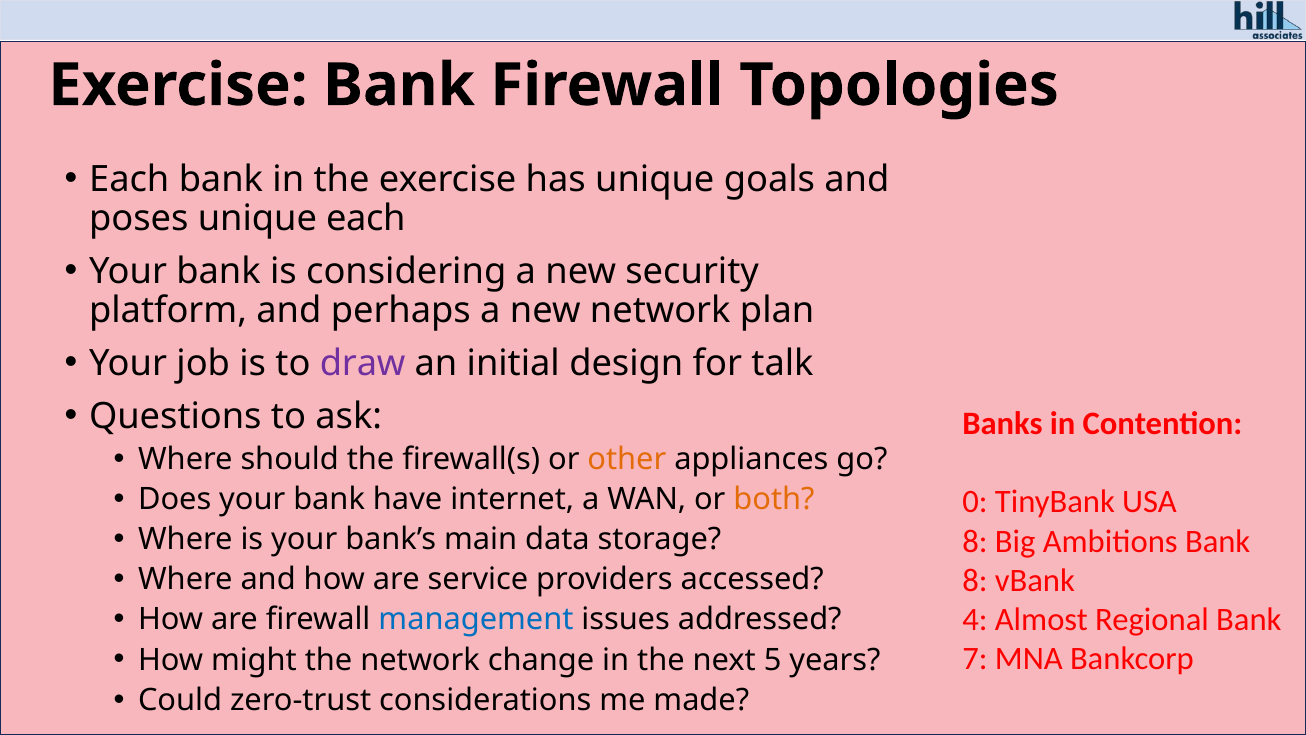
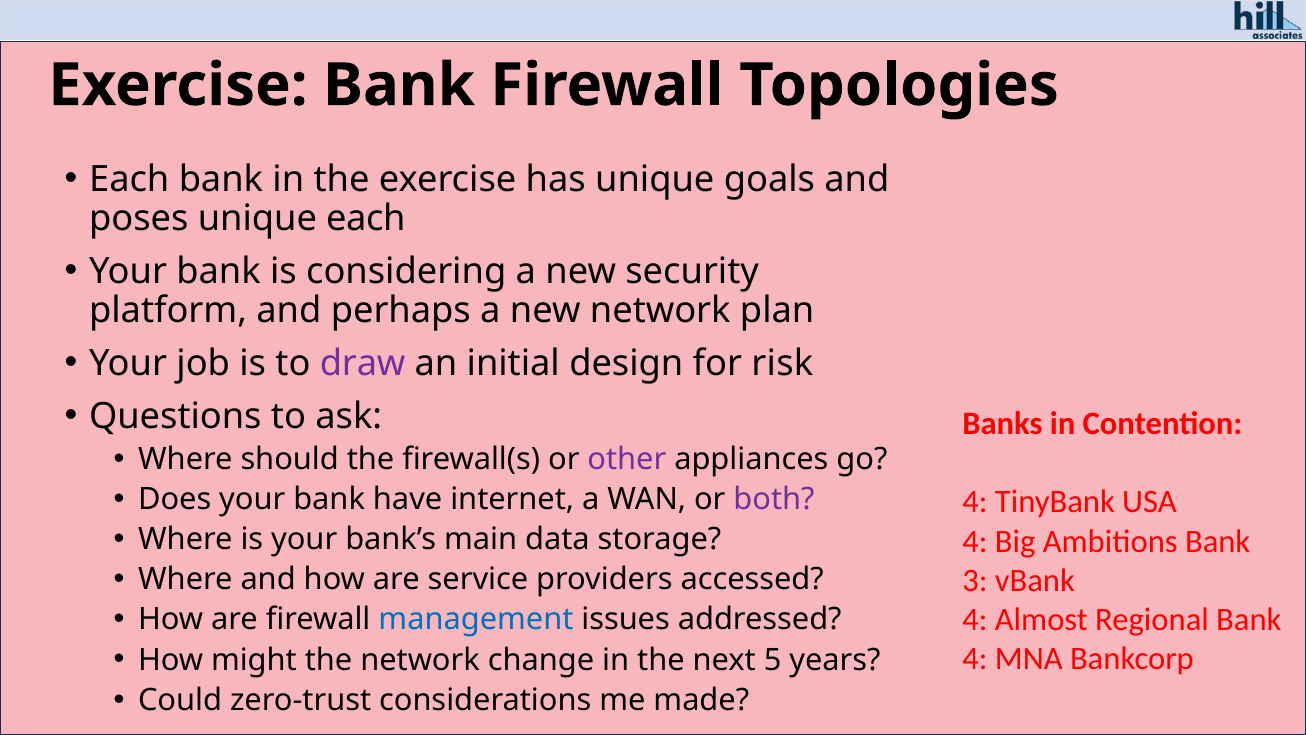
talk: talk -> risk
other colour: orange -> purple
both colour: orange -> purple
0 at (975, 502): 0 -> 4
8 at (975, 541): 8 -> 4
8 at (975, 580): 8 -> 3
7 at (975, 659): 7 -> 4
